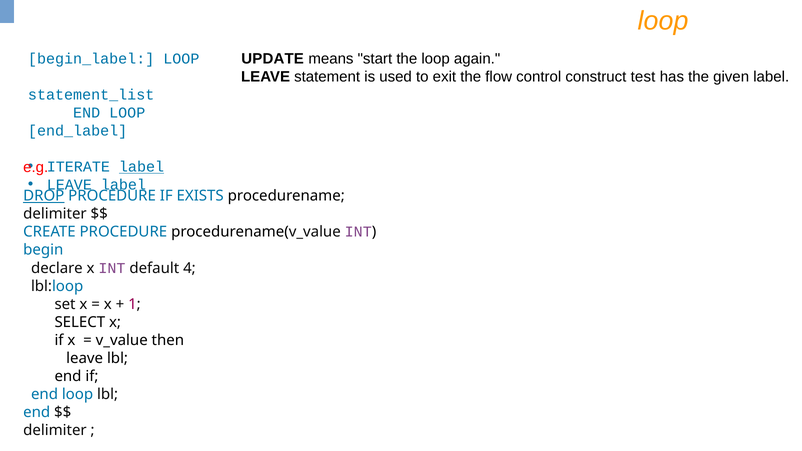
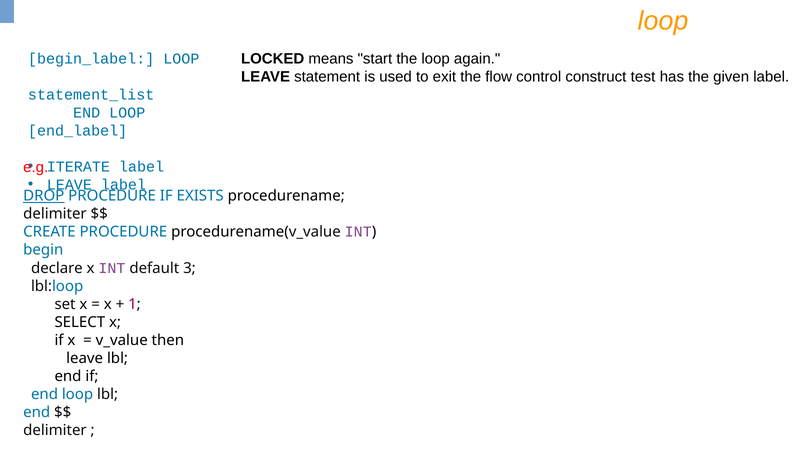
UPDATE: UPDATE -> LOCKED
label at (142, 167) underline: present -> none
4: 4 -> 3
